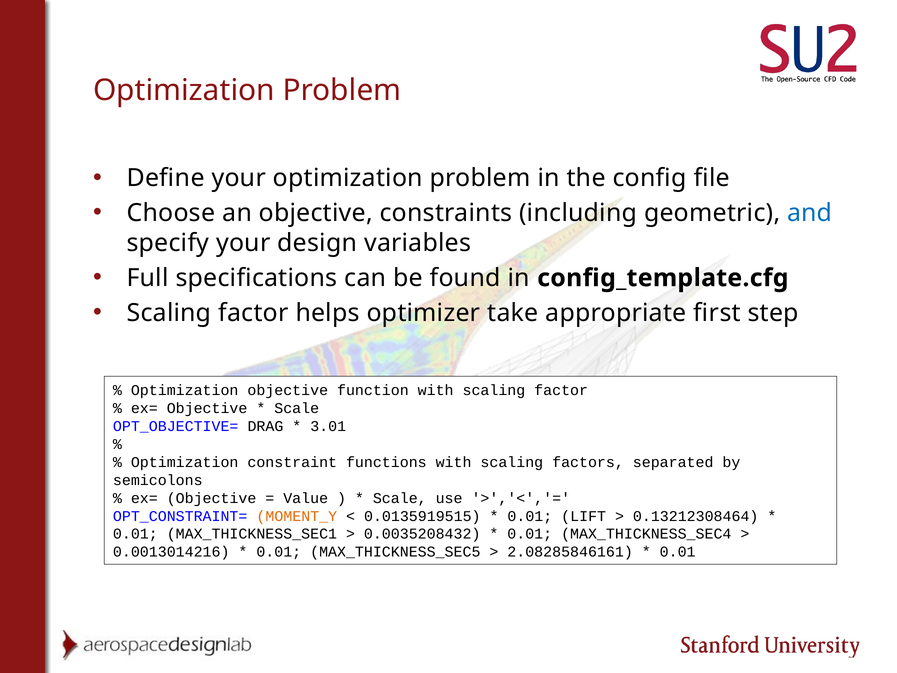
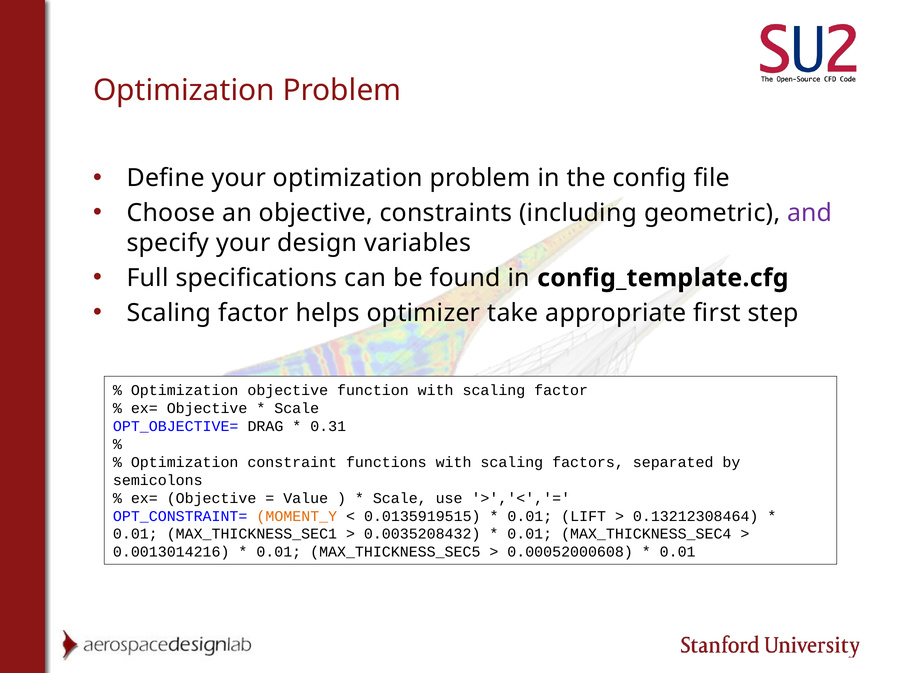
and colour: blue -> purple
3.01: 3.01 -> 0.31
2.08285846161: 2.08285846161 -> 0.00052000608
